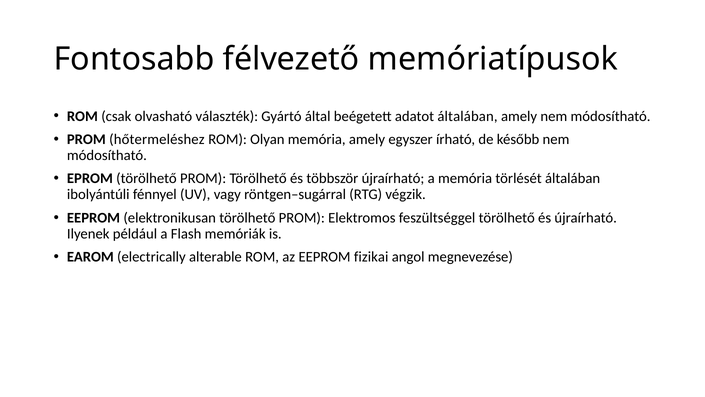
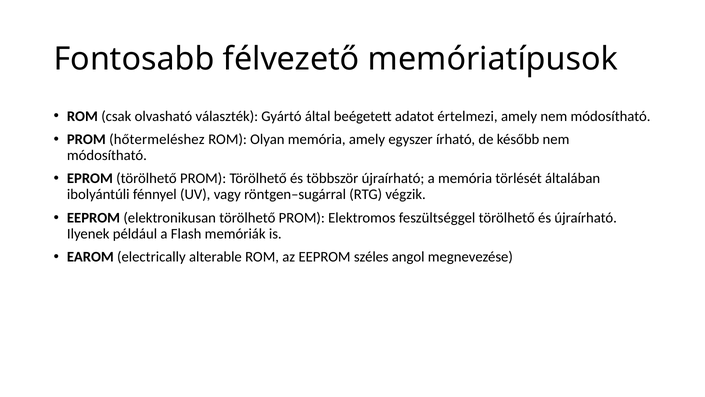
adatot általában: általában -> értelmezi
fizikai: fizikai -> széles
